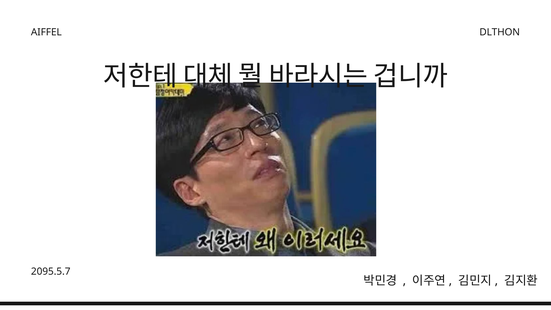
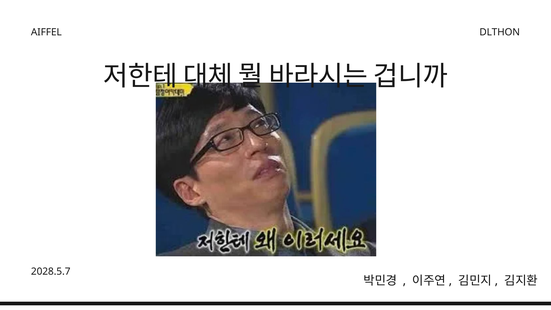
2095.5.7: 2095.5.7 -> 2028.5.7
